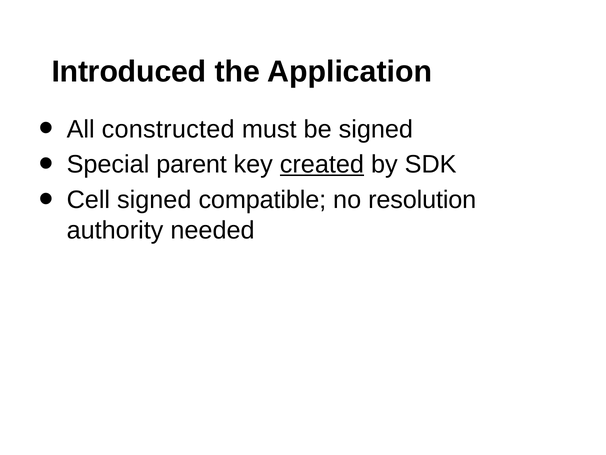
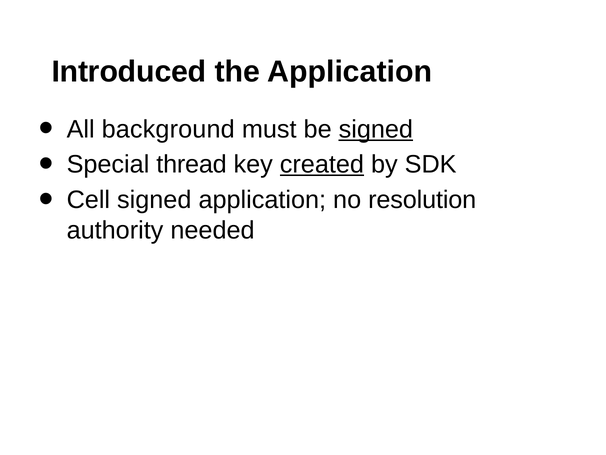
constructed: constructed -> background
signed at (376, 129) underline: none -> present
parent: parent -> thread
signed compatible: compatible -> application
